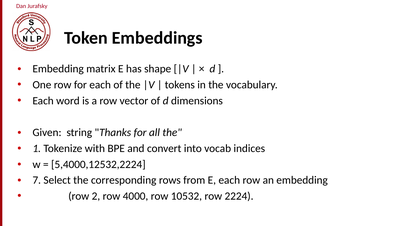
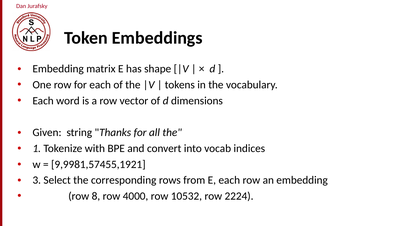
5,4000,12532,2224: 5,4000,12532,2224 -> 9,9981,57455,1921
7: 7 -> 3
2: 2 -> 8
